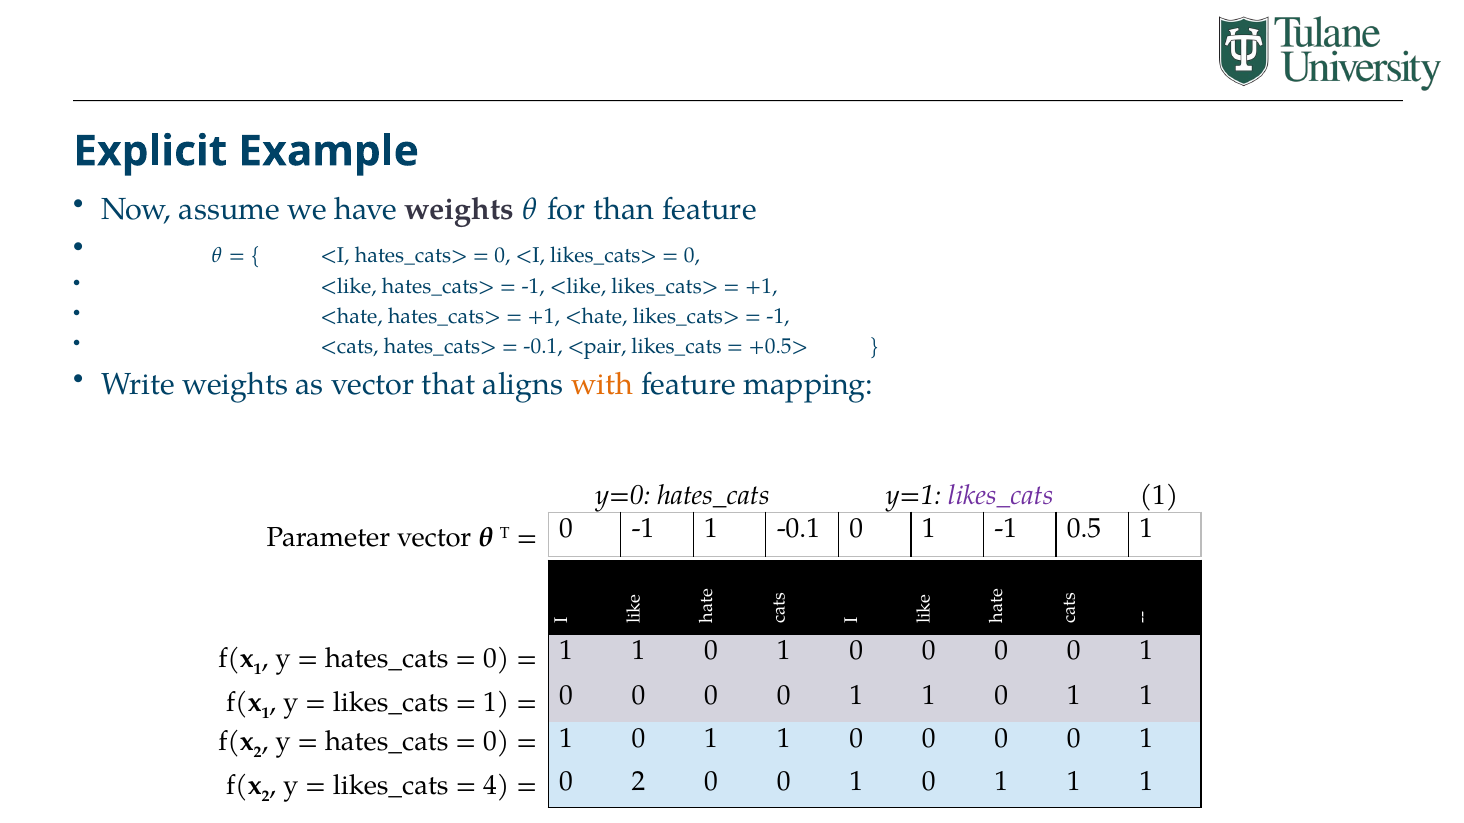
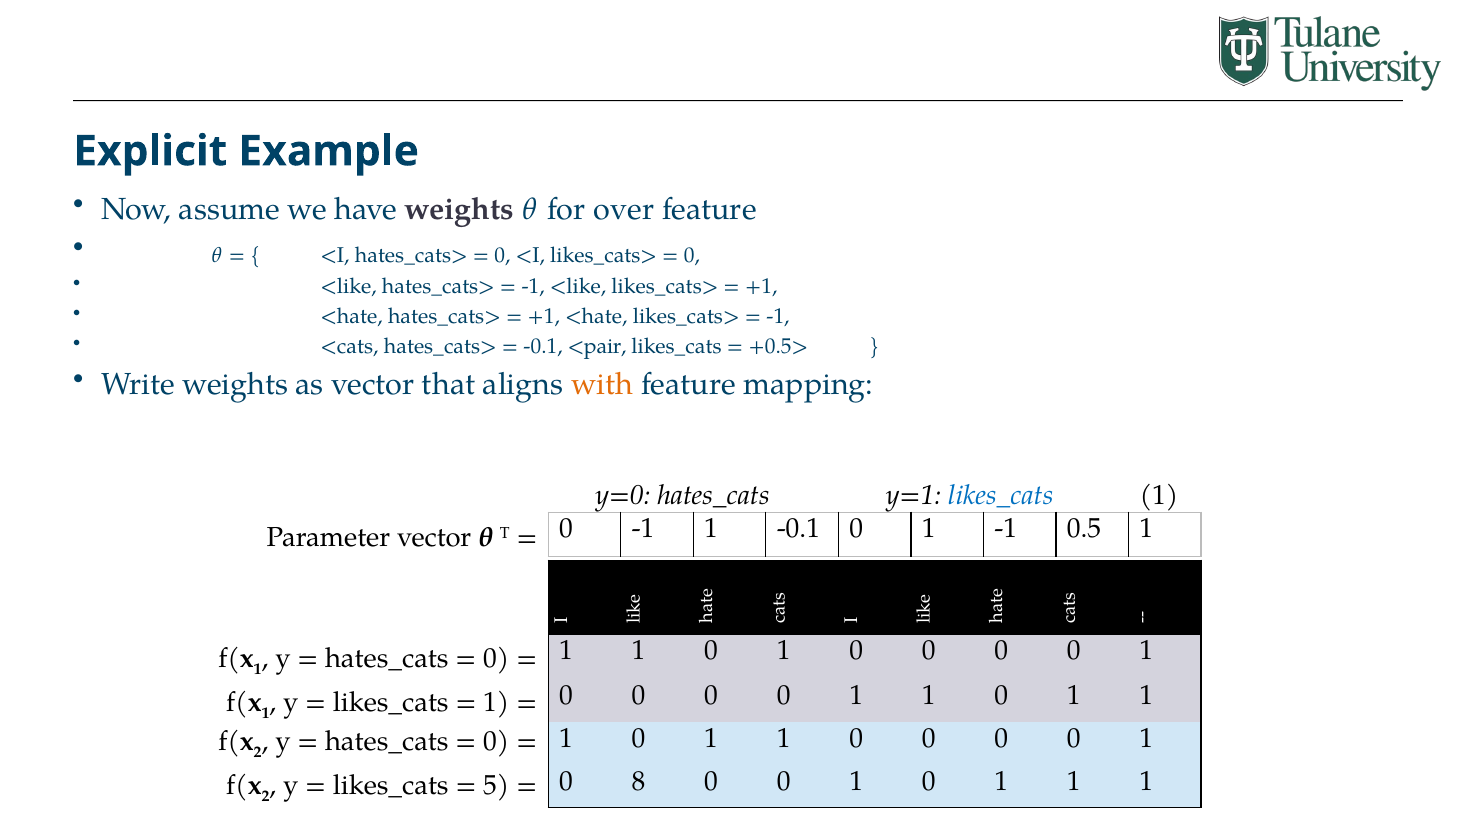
than: than -> over
likes_cats at (1001, 495) colour: purple -> blue
0 2: 2 -> 8
4: 4 -> 5
